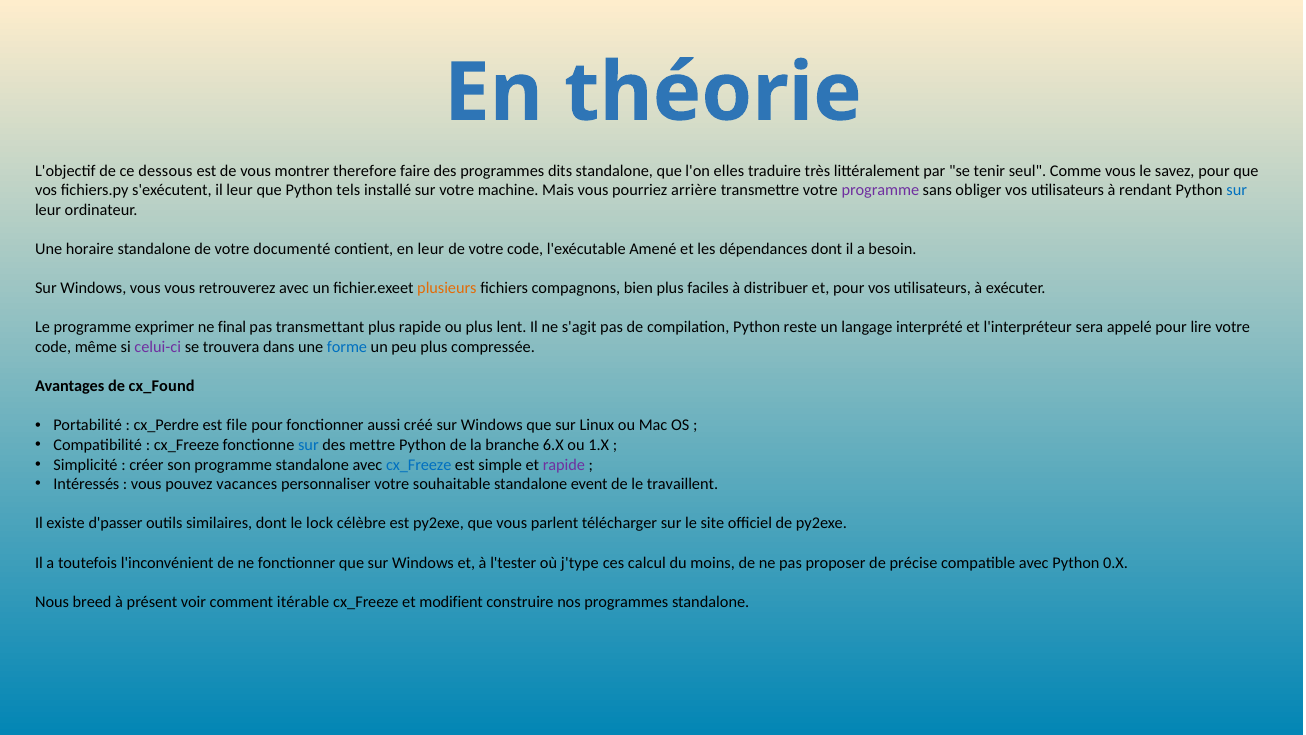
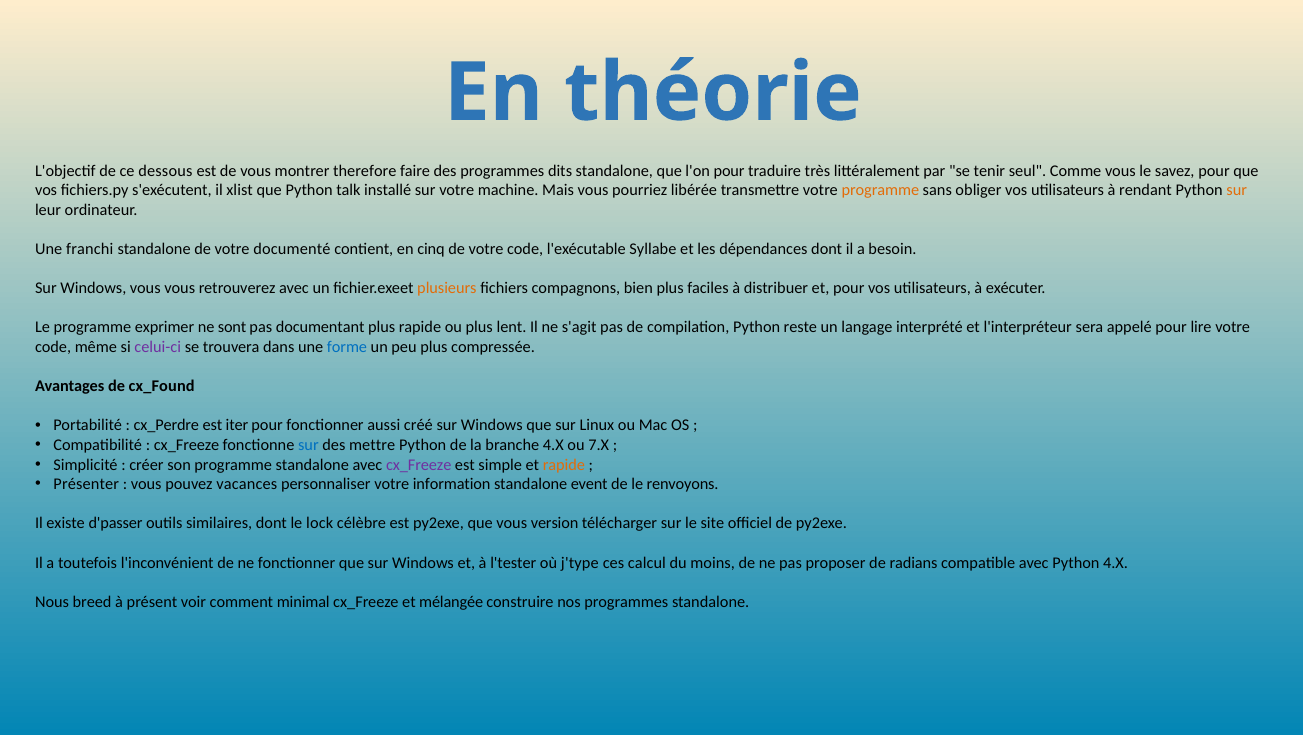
l'on elles: elles -> pour
il leur: leur -> xlist
tels: tels -> talk
arrière: arrière -> libérée
programme at (880, 190) colour: purple -> orange
sur at (1237, 190) colour: blue -> orange
horaire: horaire -> franchi
en leur: leur -> cinq
Amené: Amené -> Syllabe
final: final -> sont
transmettant: transmettant -> documentant
file: file -> iter
branche 6.X: 6.X -> 4.X
1.X: 1.X -> 7.X
cx_Freeze at (419, 465) colour: blue -> purple
rapide at (564, 465) colour: purple -> orange
Intéressés: Intéressés -> Présenter
souhaitable: souhaitable -> information
travaillent: travaillent -> renvoyons
parlent: parlent -> version
précise: précise -> radians
Python 0.X: 0.X -> 4.X
itérable: itérable -> minimal
modifient: modifient -> mélangée
